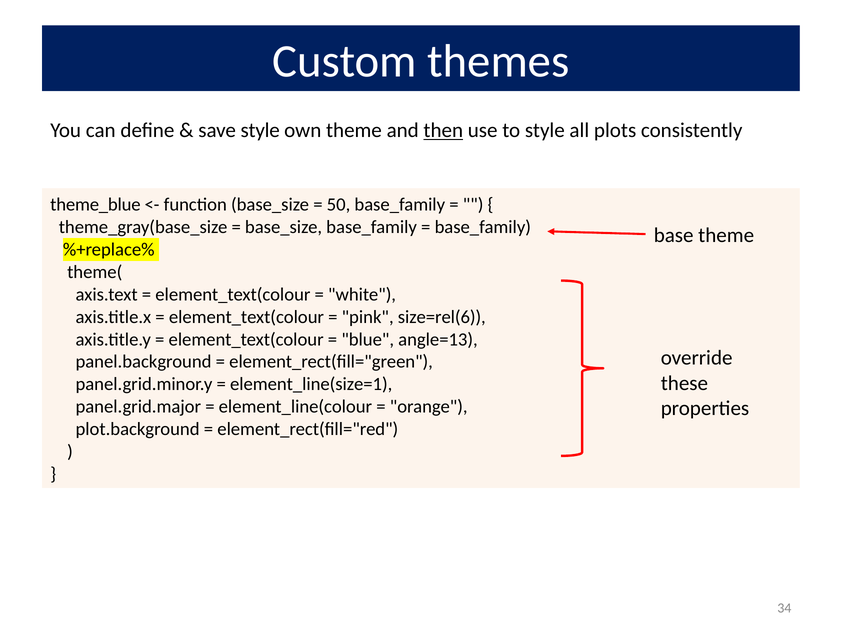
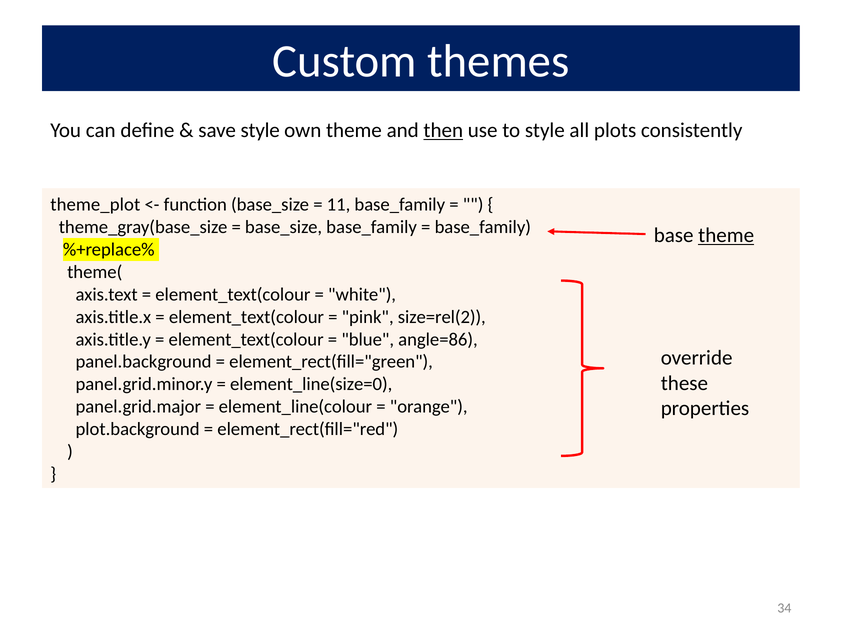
theme_blue: theme_blue -> theme_plot
50: 50 -> 11
theme at (726, 236) underline: none -> present
size=rel(6: size=rel(6 -> size=rel(2
angle=13: angle=13 -> angle=86
element_line(size=1: element_line(size=1 -> element_line(size=0
